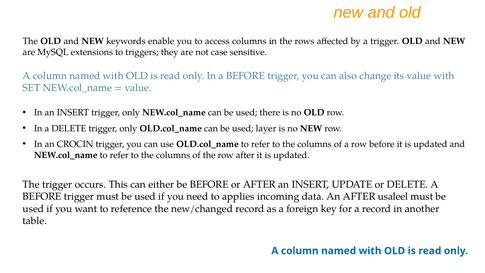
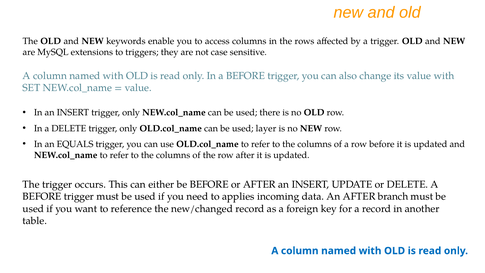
CROCIN: CROCIN -> EQUALS
usaleel: usaleel -> branch
